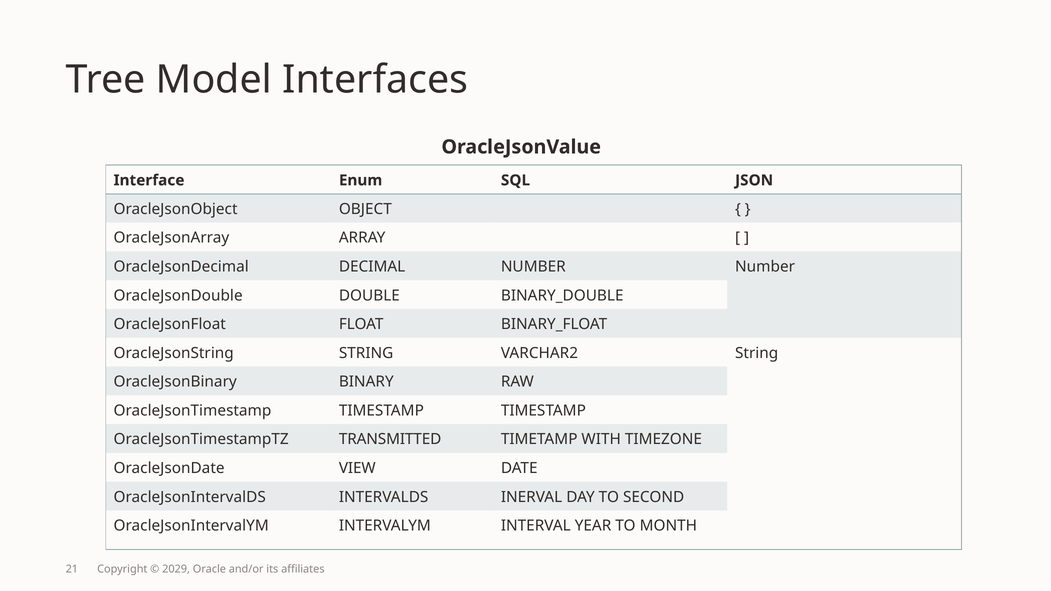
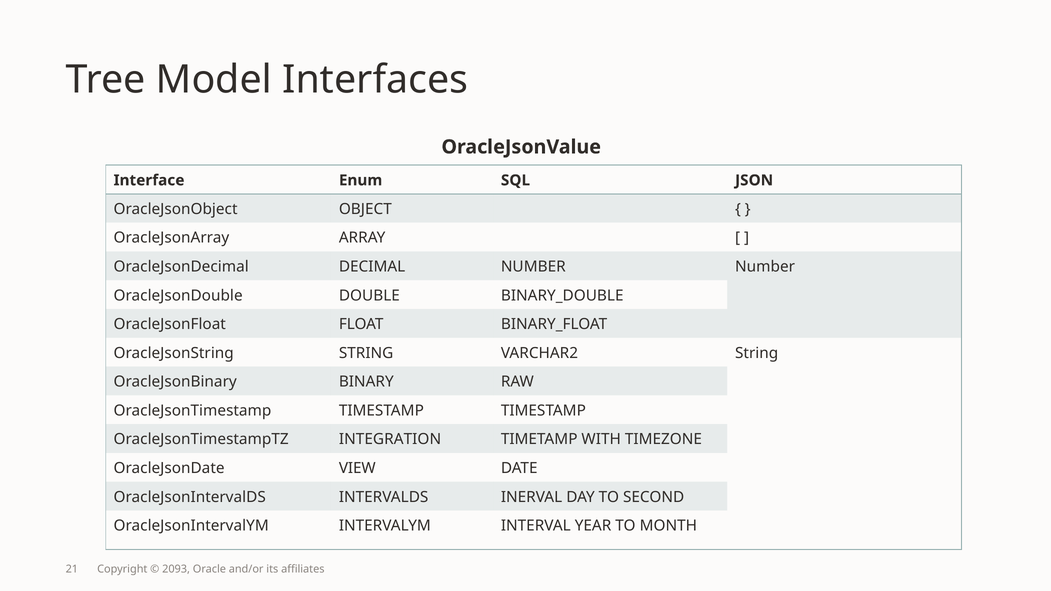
TRANSMITTED: TRANSMITTED -> INTEGRATION
2029: 2029 -> 2093
